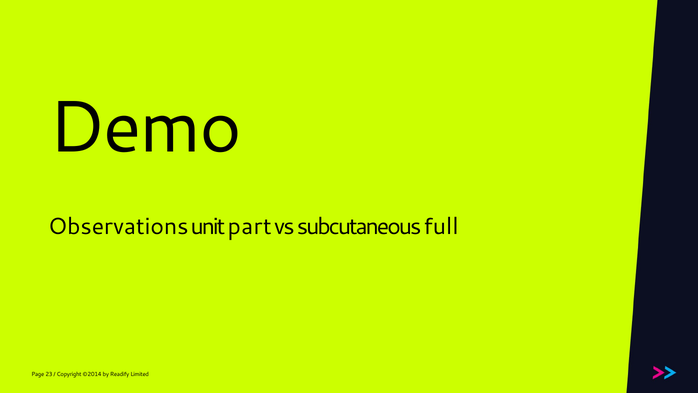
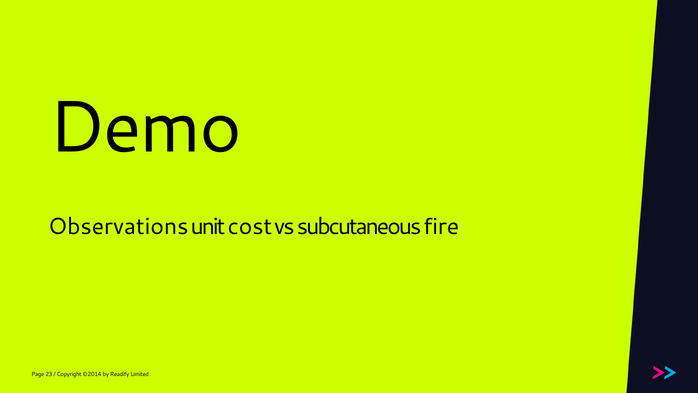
part: part -> cost
full: full -> fire
